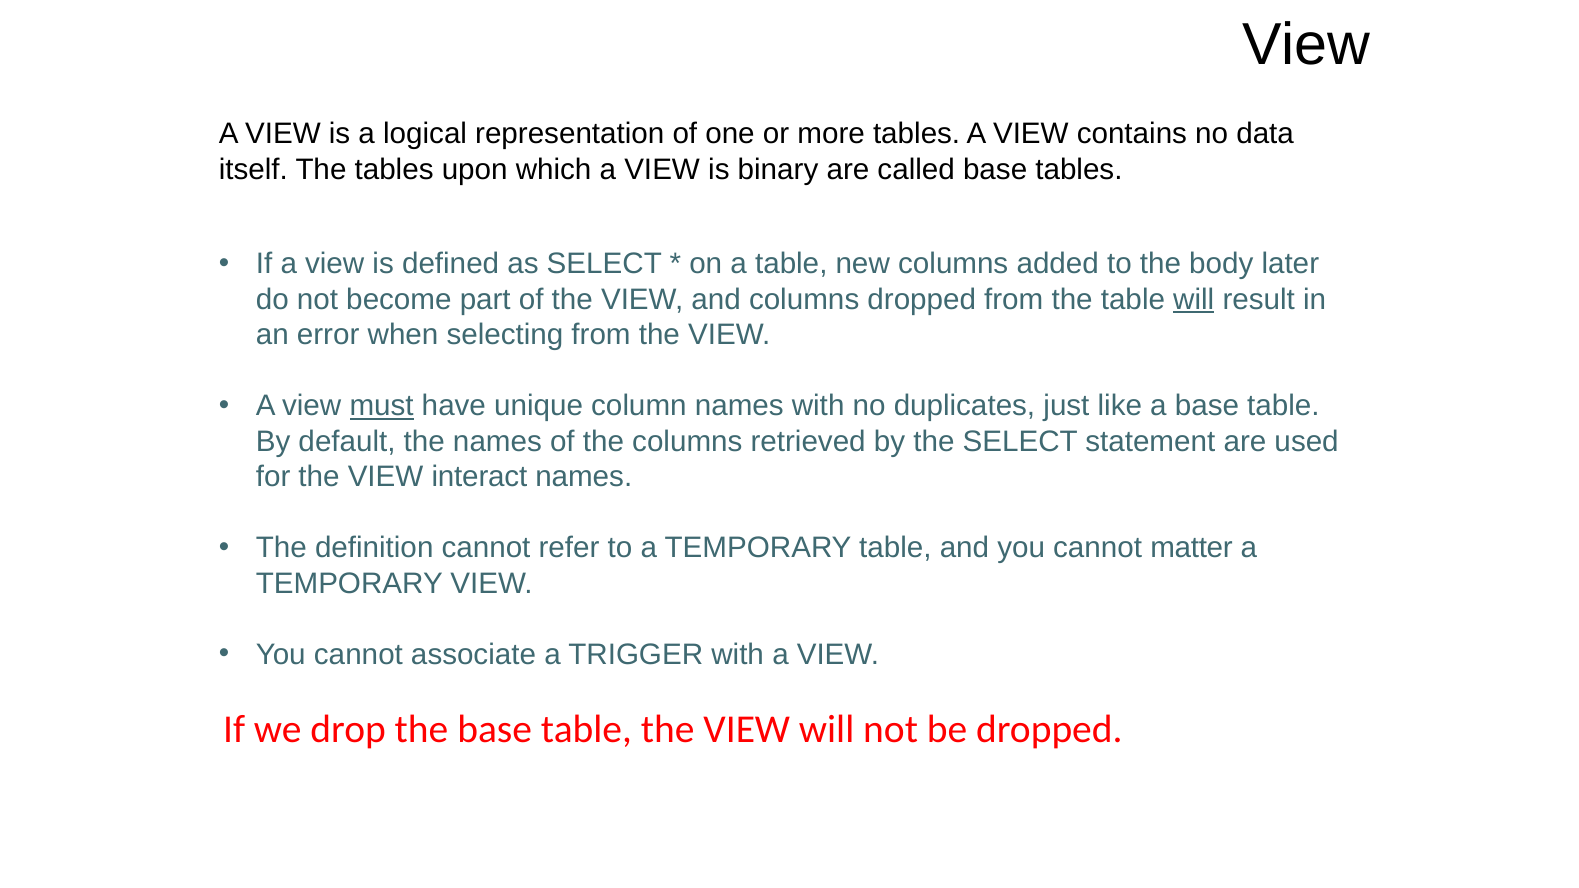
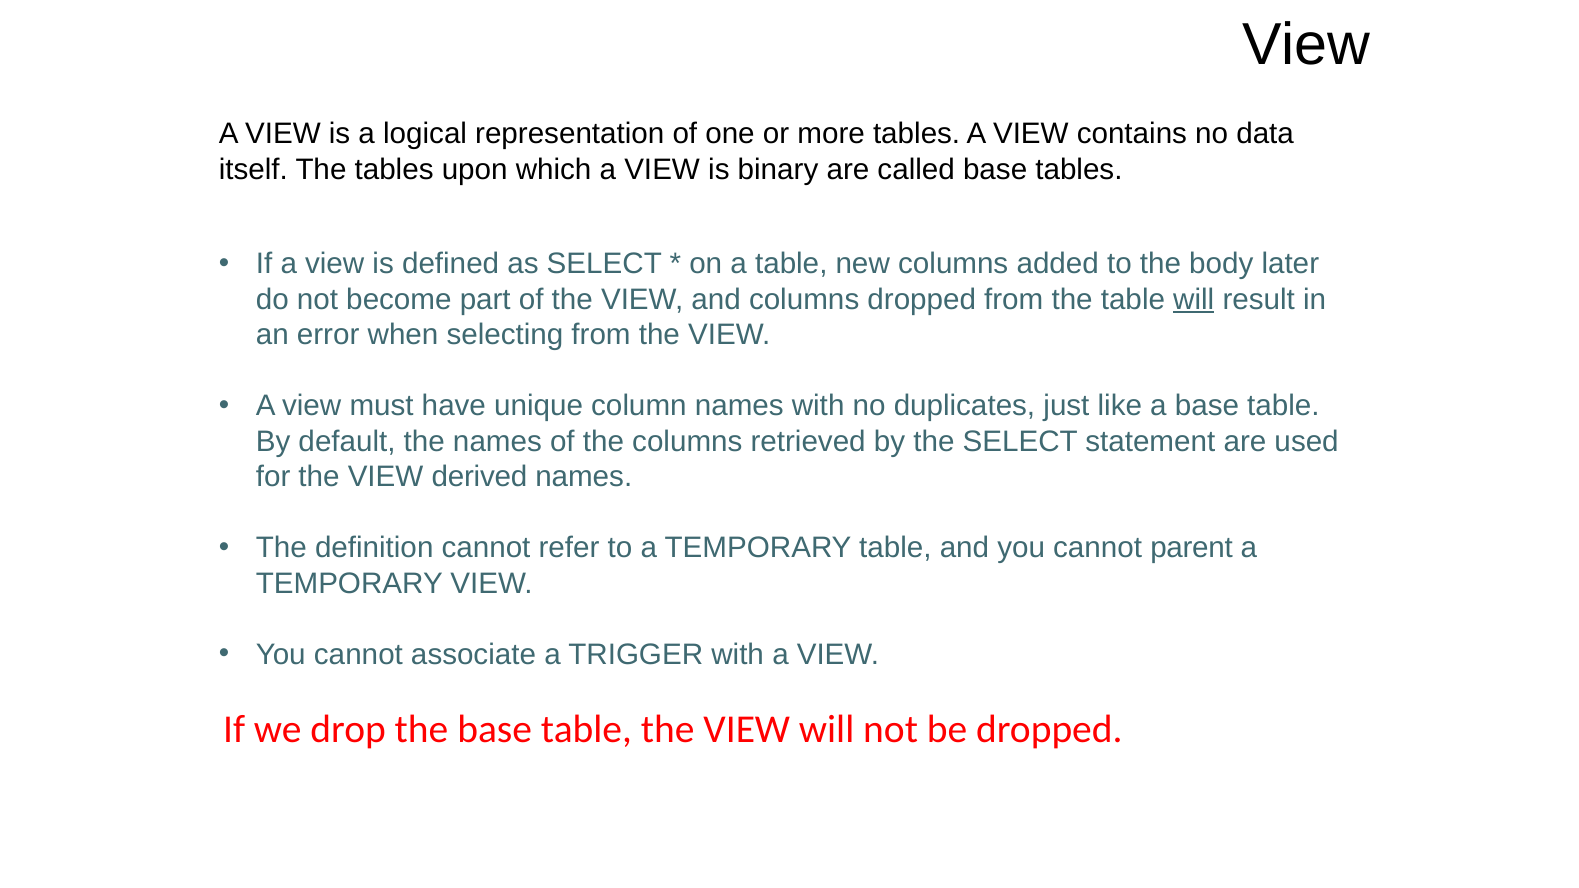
must underline: present -> none
interact: interact -> derived
matter: matter -> parent
